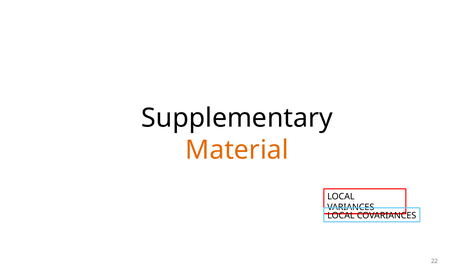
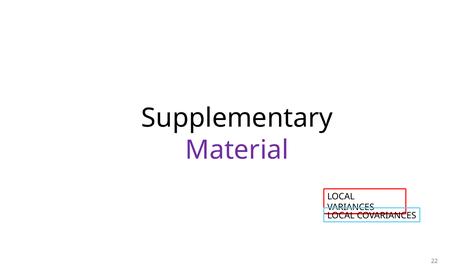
Material colour: orange -> purple
